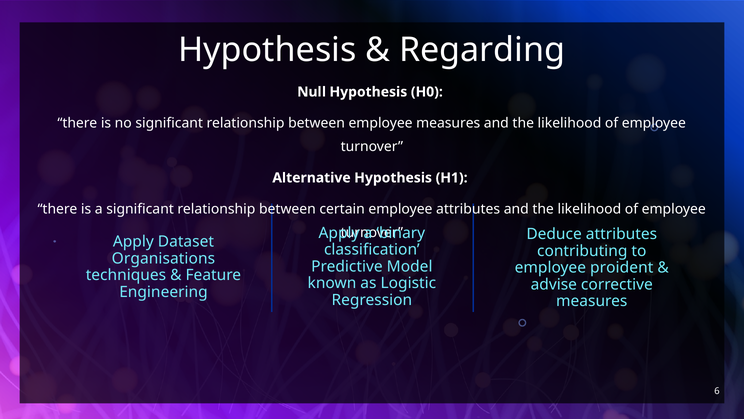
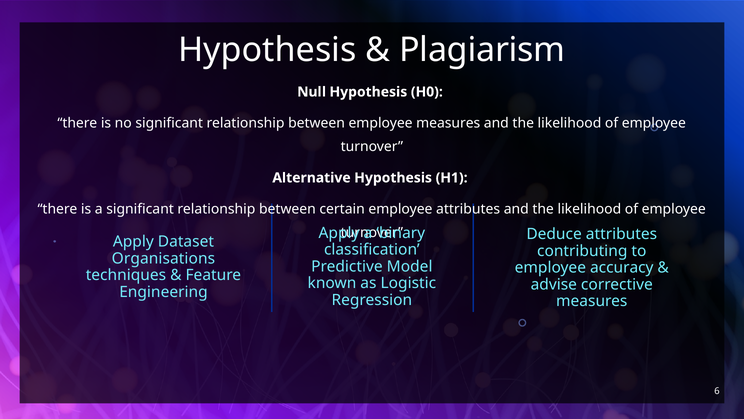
Regarding: Regarding -> Plagiarism
proident: proident -> accuracy
